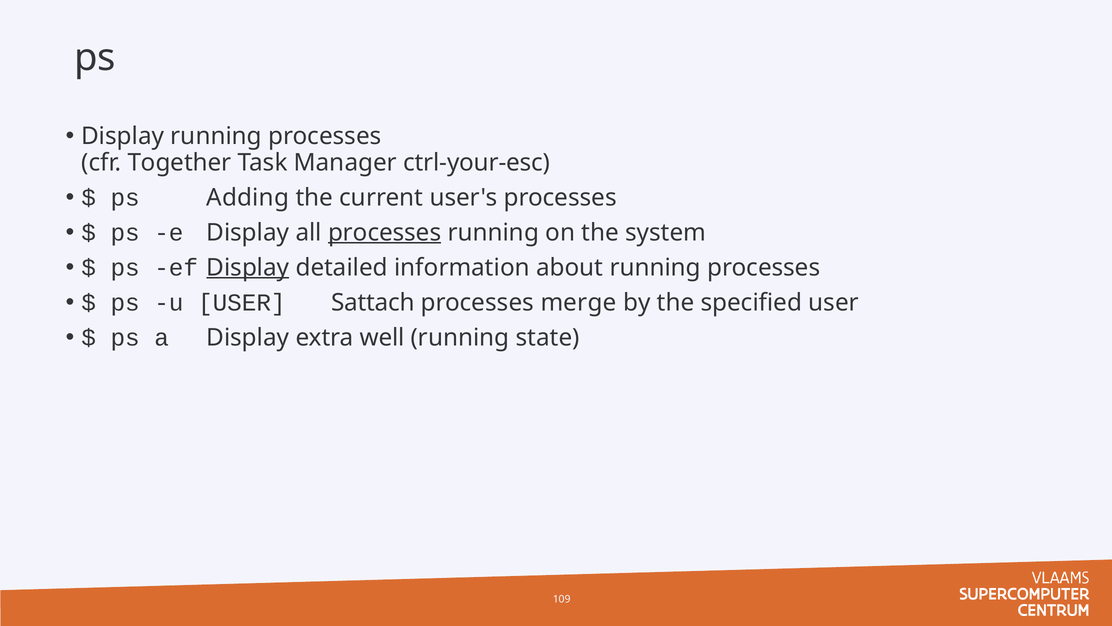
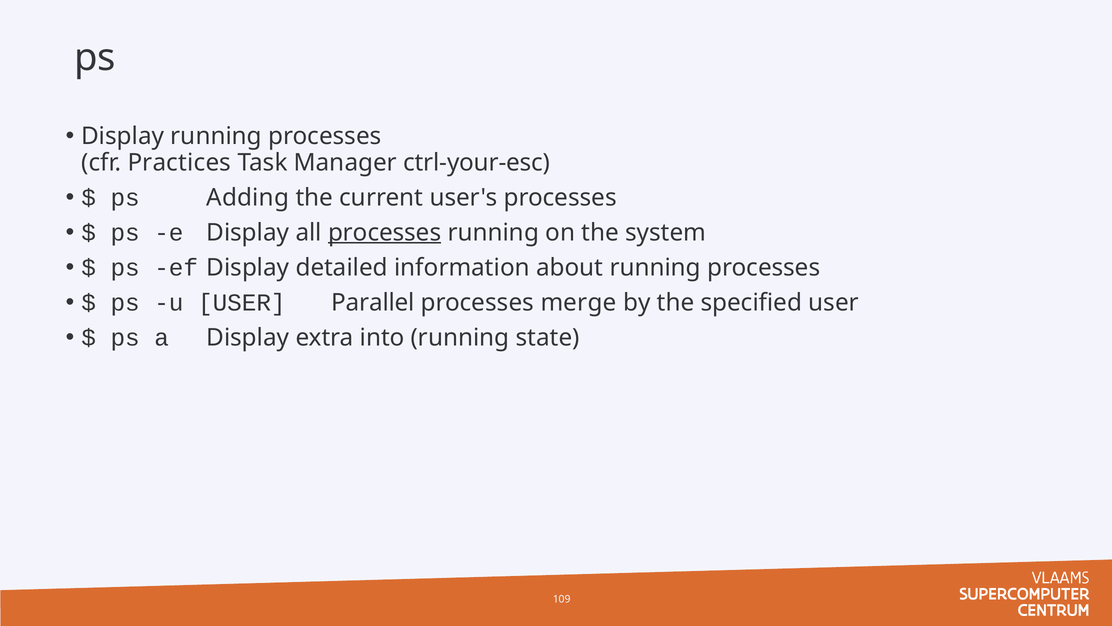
Together: Together -> Practices
Display at (248, 267) underline: present -> none
Sattach: Sattach -> Parallel
well: well -> into
